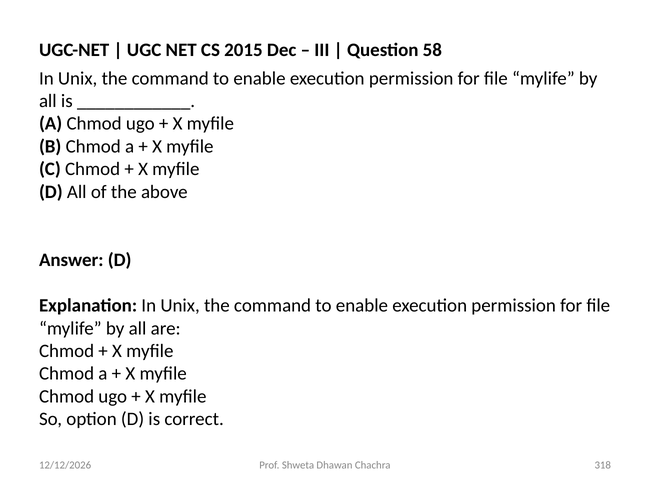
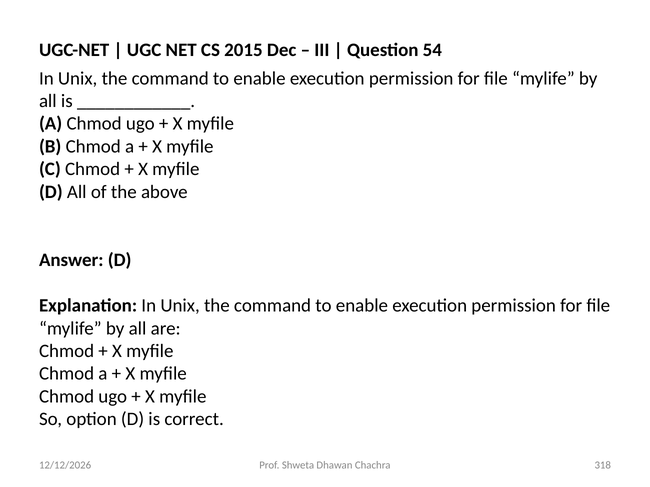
58: 58 -> 54
